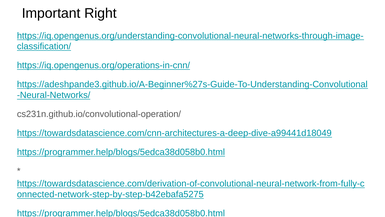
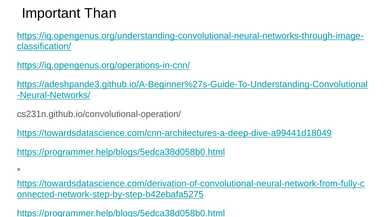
Right: Right -> Than
